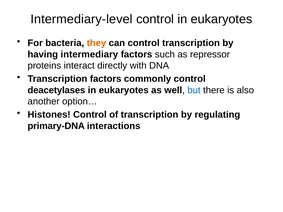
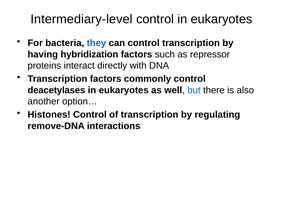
they colour: orange -> blue
intermediary: intermediary -> hybridization
primary-DNA: primary-DNA -> remove-DNA
